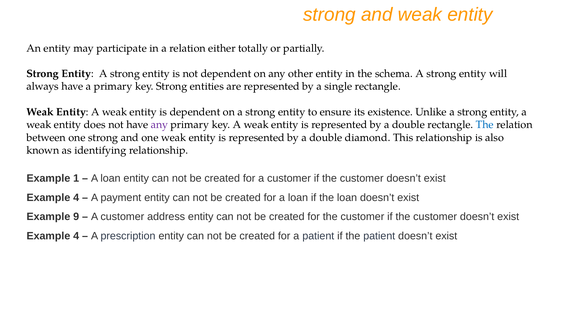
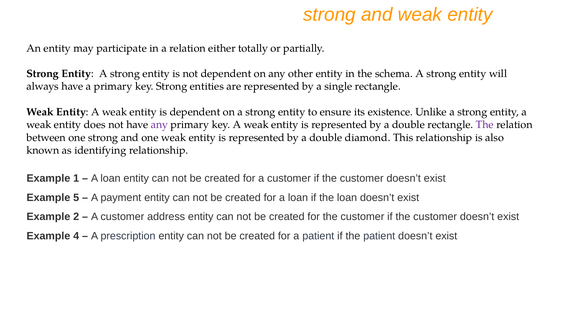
The at (485, 125) colour: blue -> purple
4 at (76, 198): 4 -> 5
9: 9 -> 2
